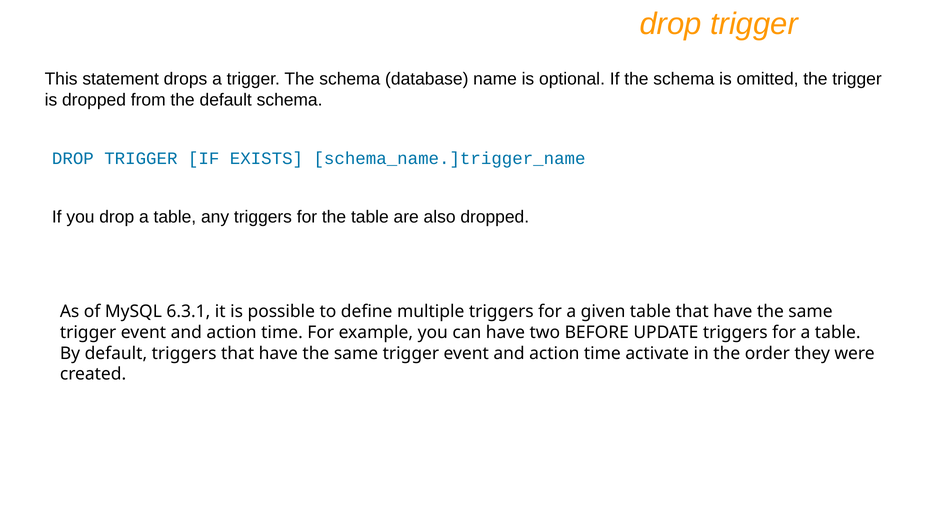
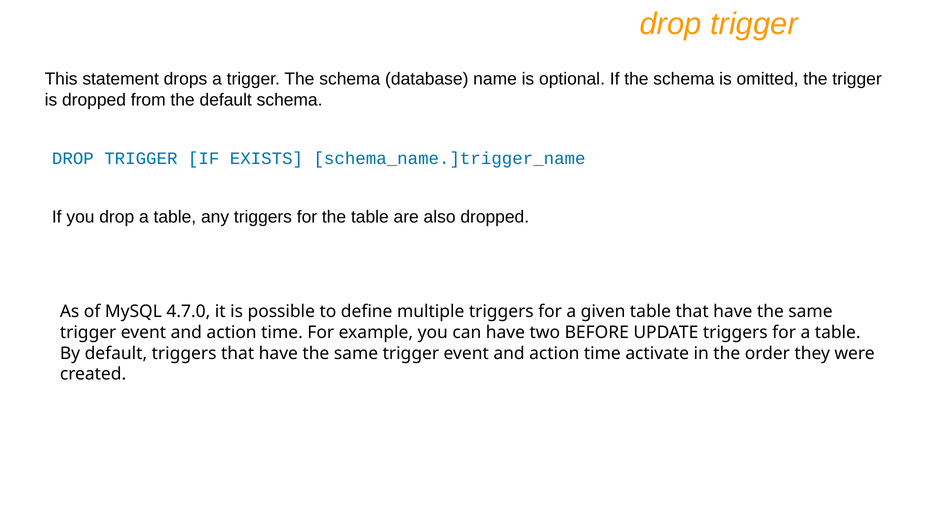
6.3.1: 6.3.1 -> 4.7.0
